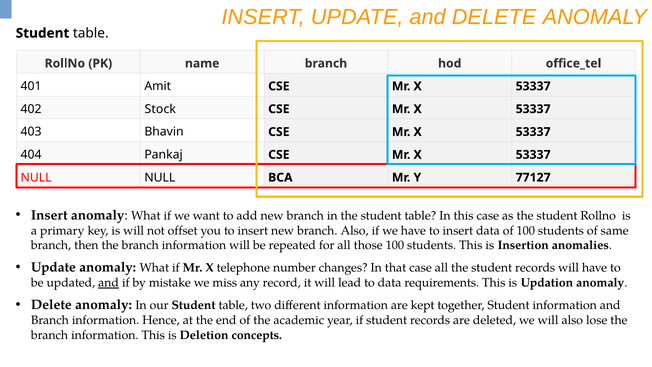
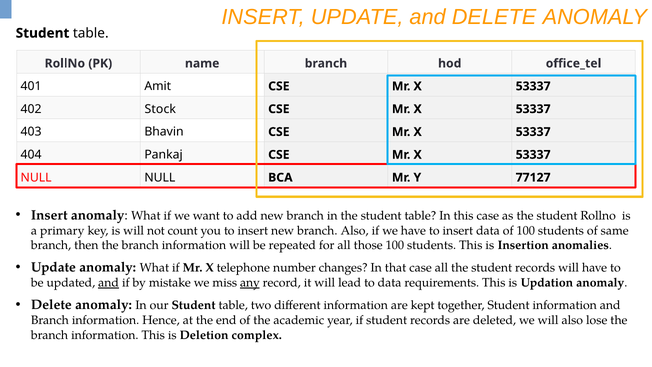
offset: offset -> count
any underline: none -> present
concepts: concepts -> complex
